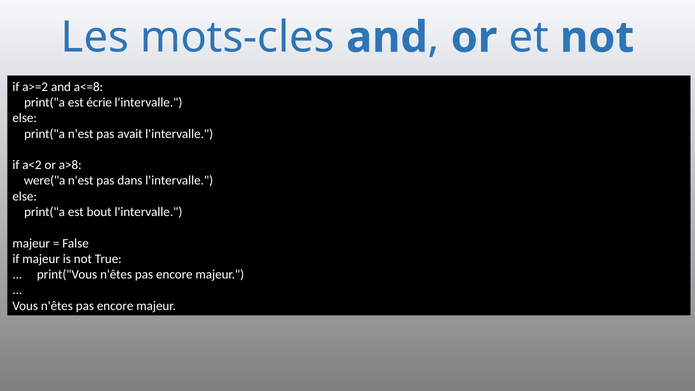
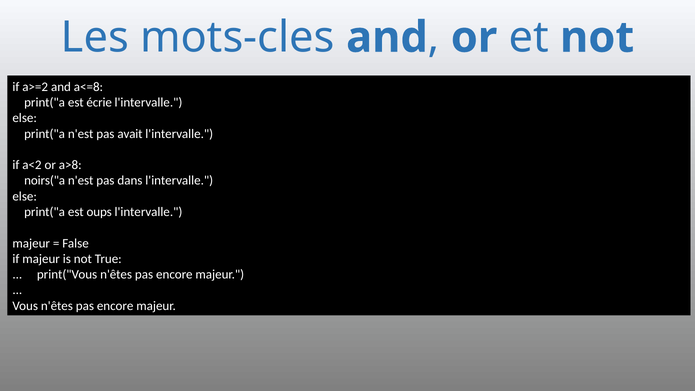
were("a: were("a -> noirs("a
bout: bout -> oups
